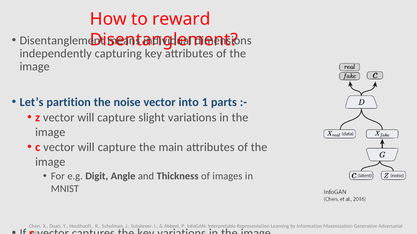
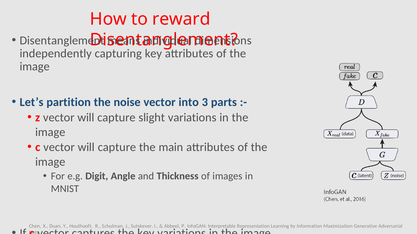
1: 1 -> 3
